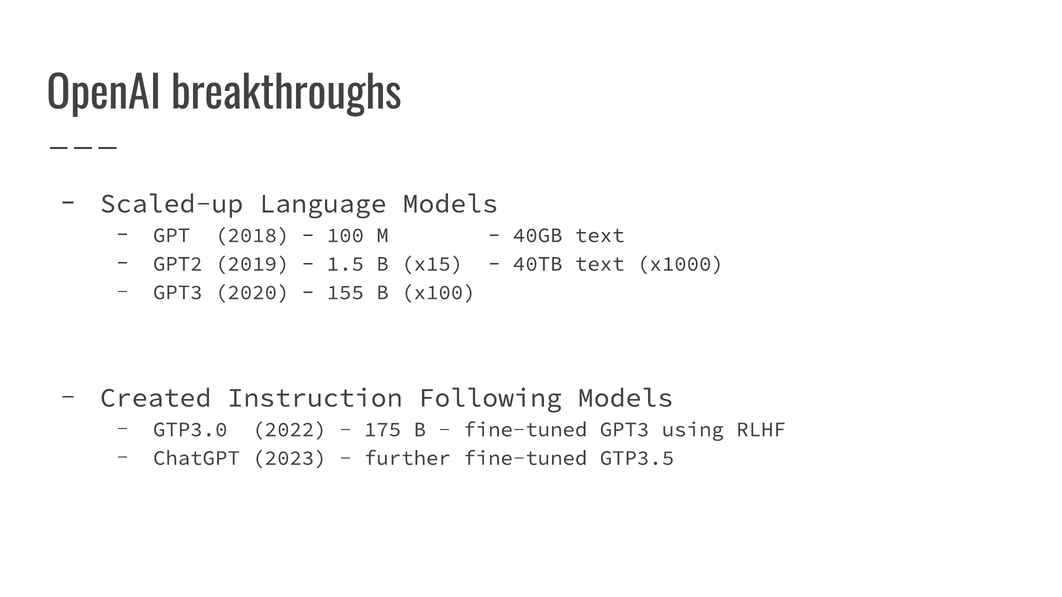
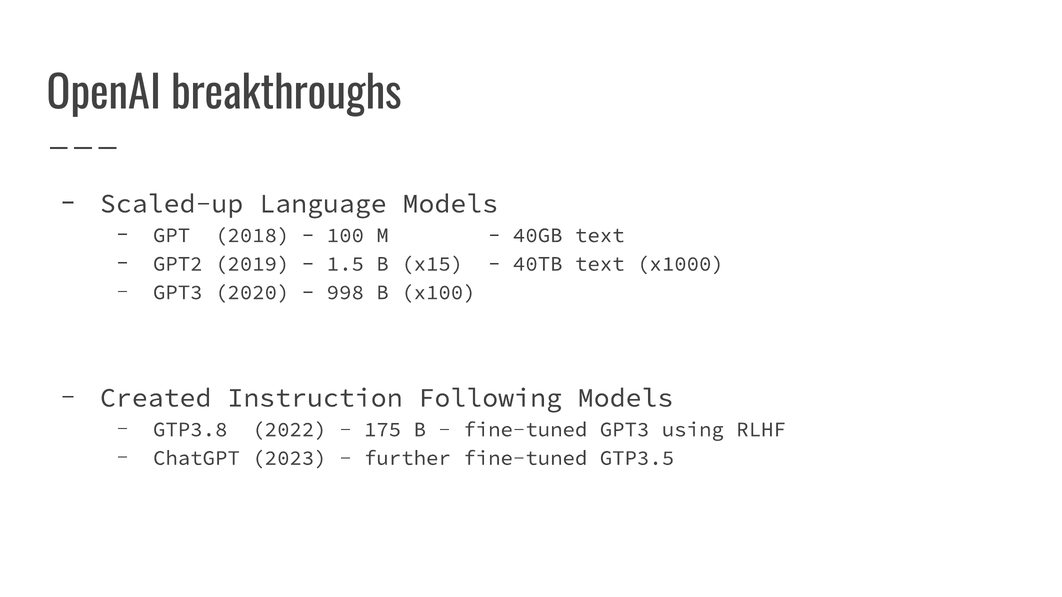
155: 155 -> 998
GTP3.0: GTP3.0 -> GTP3.8
